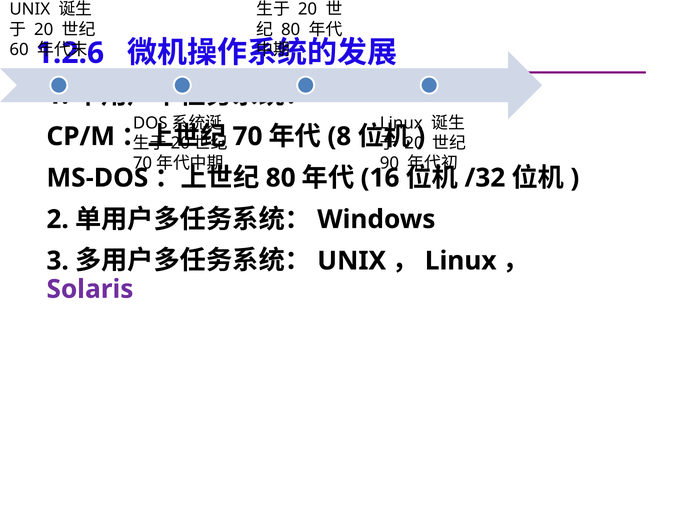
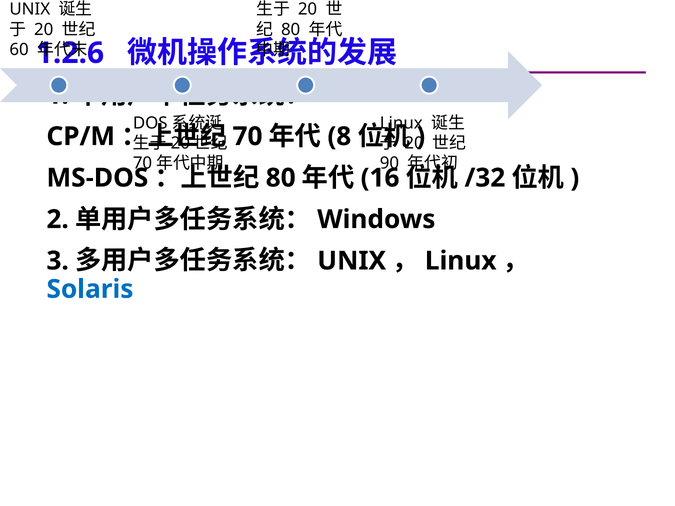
Solaris colour: purple -> blue
